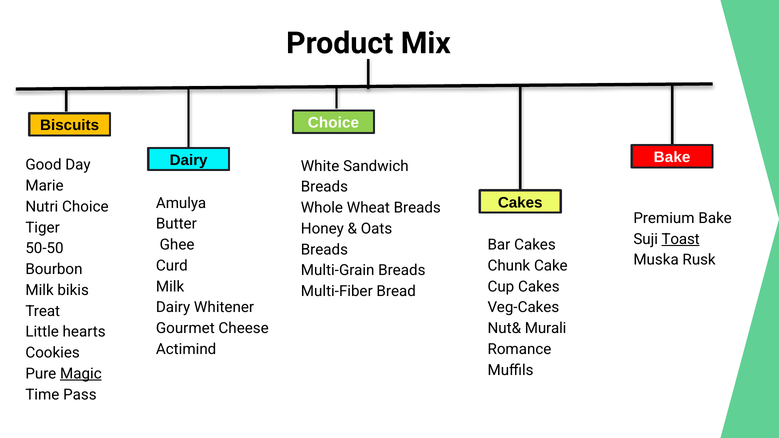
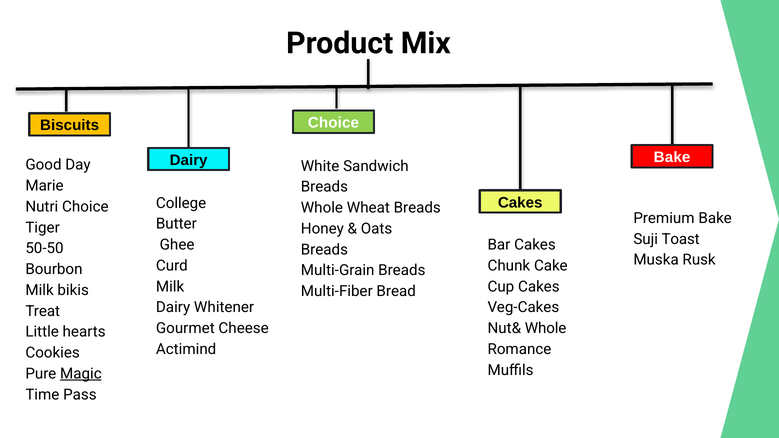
Amulya: Amulya -> College
Toast underline: present -> none
Nut& Murali: Murali -> Whole
